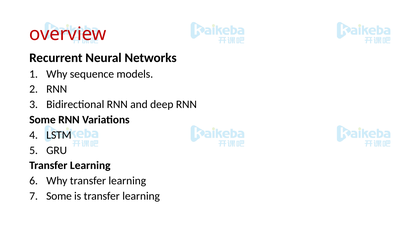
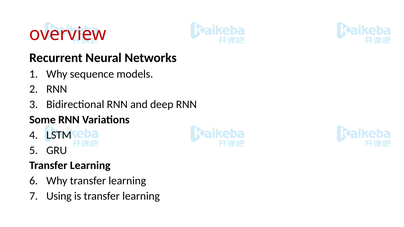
Some at (59, 196): Some -> Using
